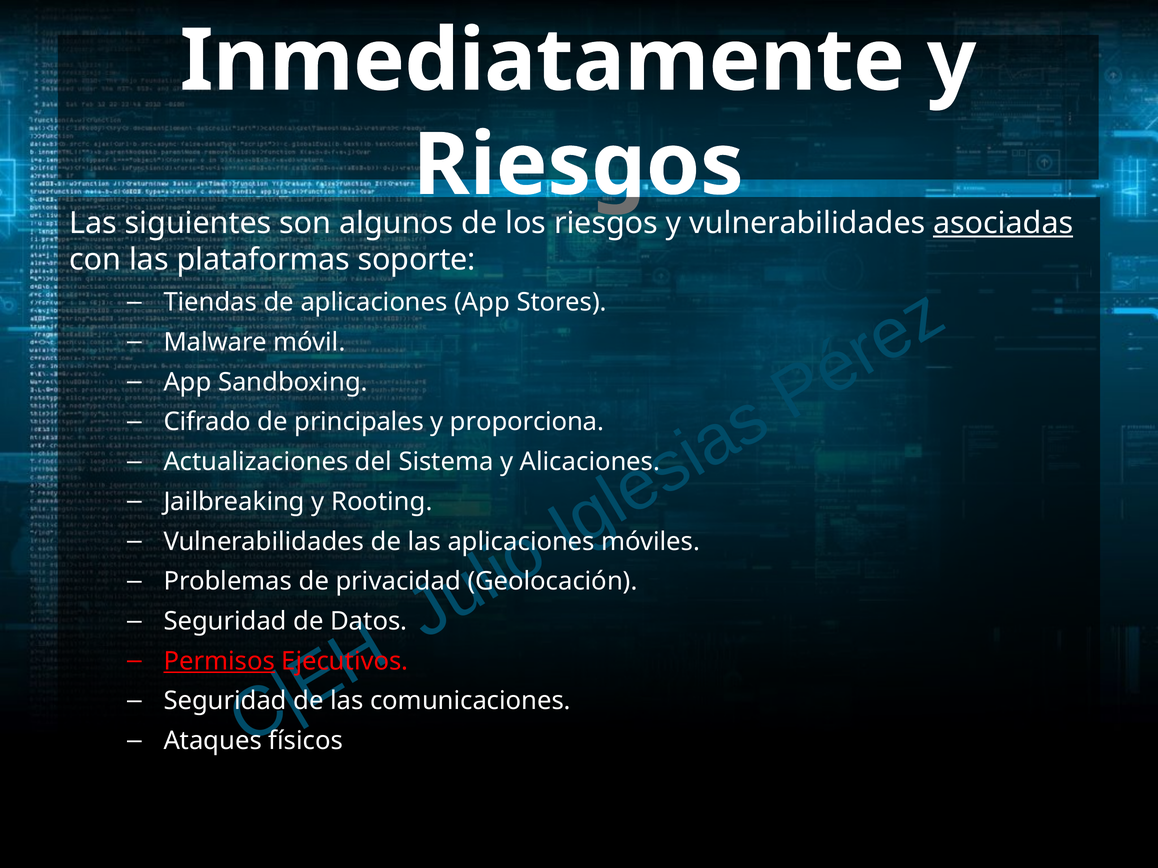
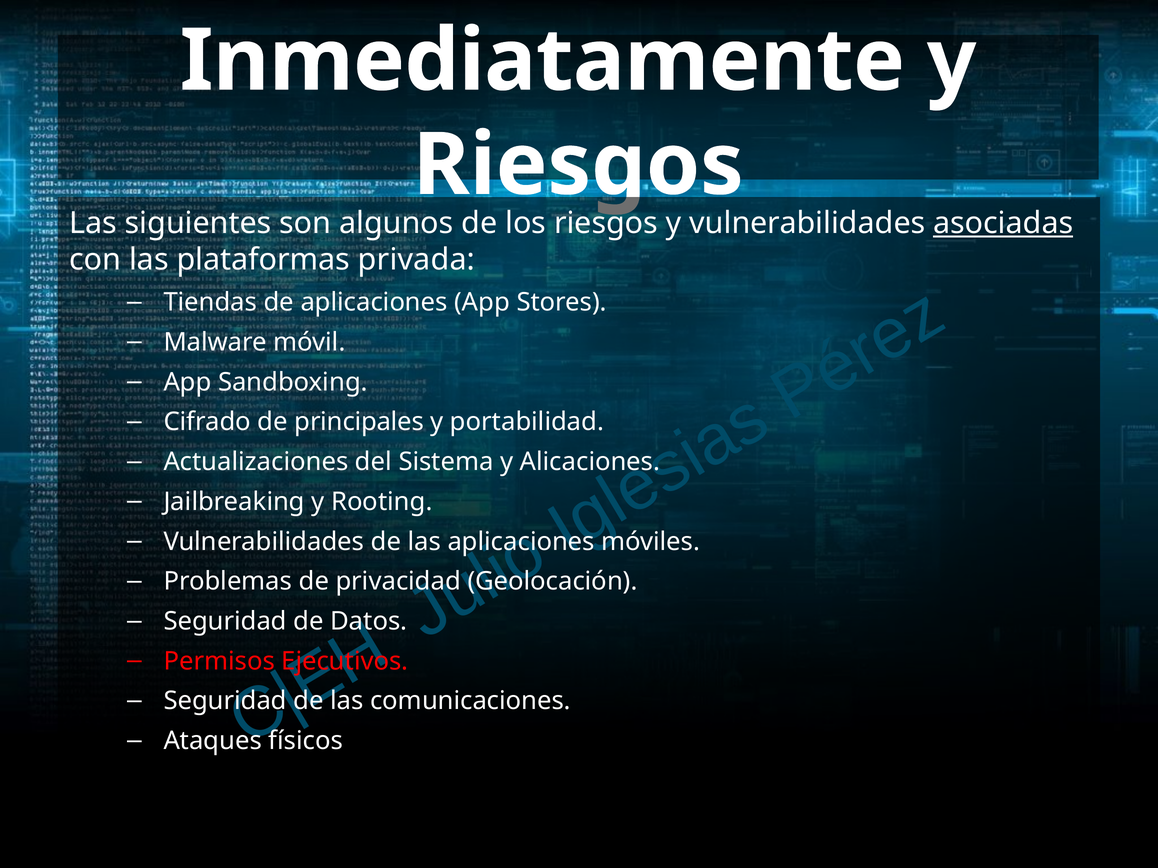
soporte: soporte -> privada
proporciona: proporciona -> portabilidad
Permisos underline: present -> none
